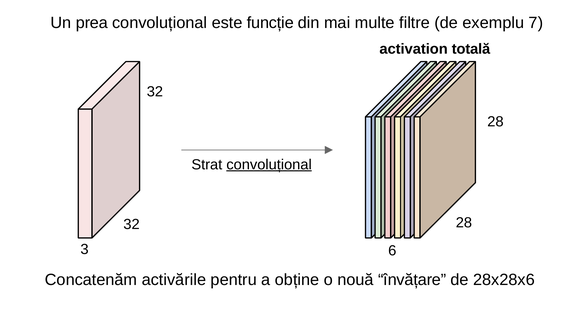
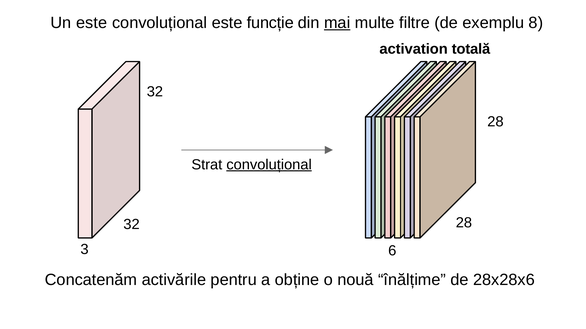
Un prea: prea -> este
mai underline: none -> present
7: 7 -> 8
învățare: învățare -> înălțime
